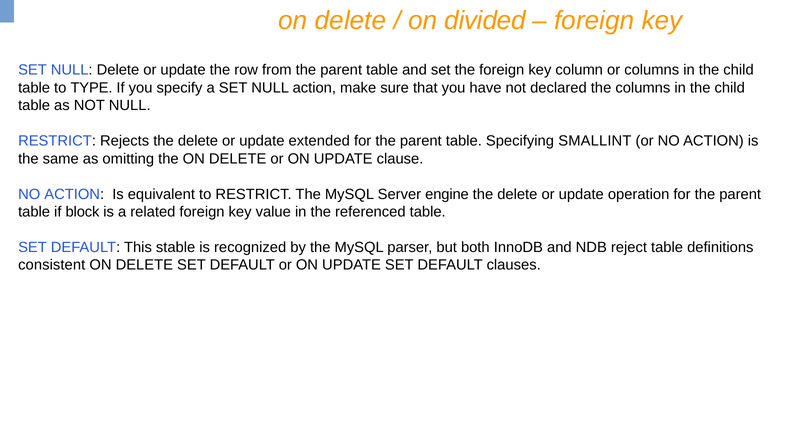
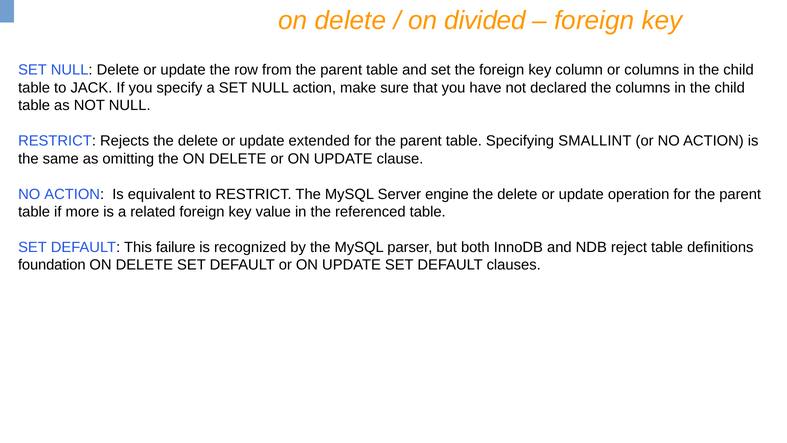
TYPE: TYPE -> JACK
block: block -> more
stable: stable -> failure
consistent: consistent -> foundation
